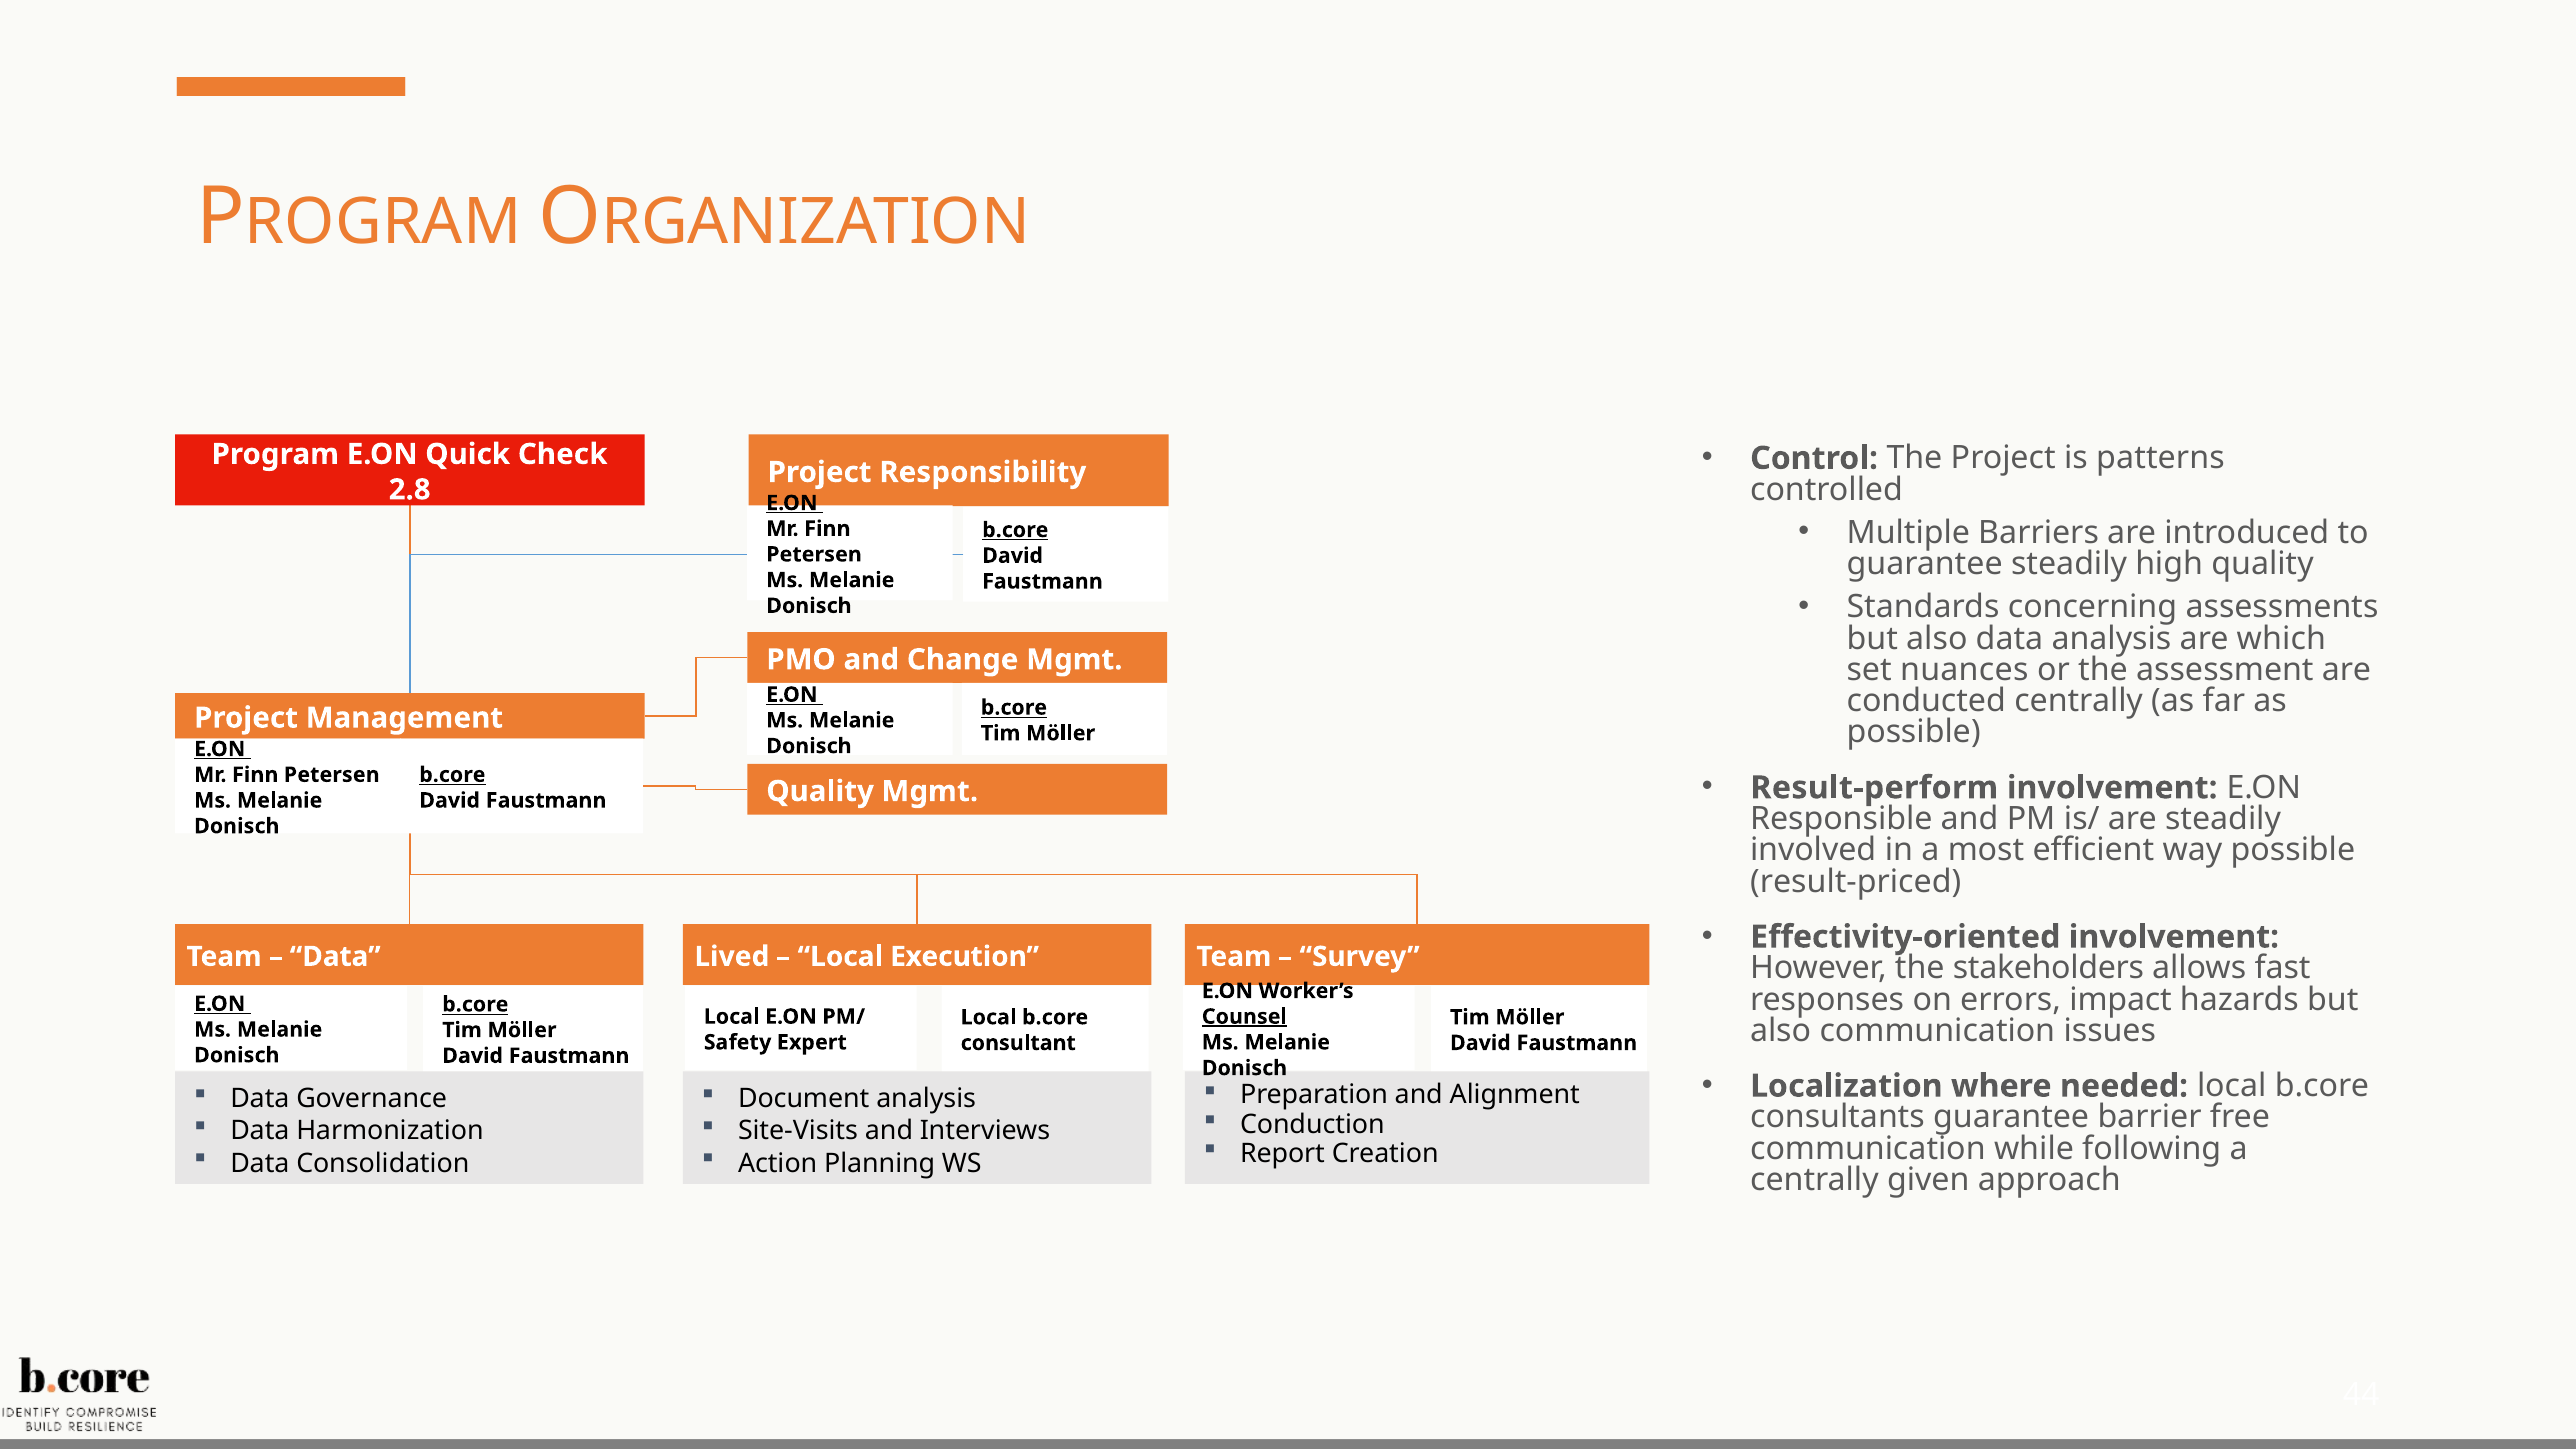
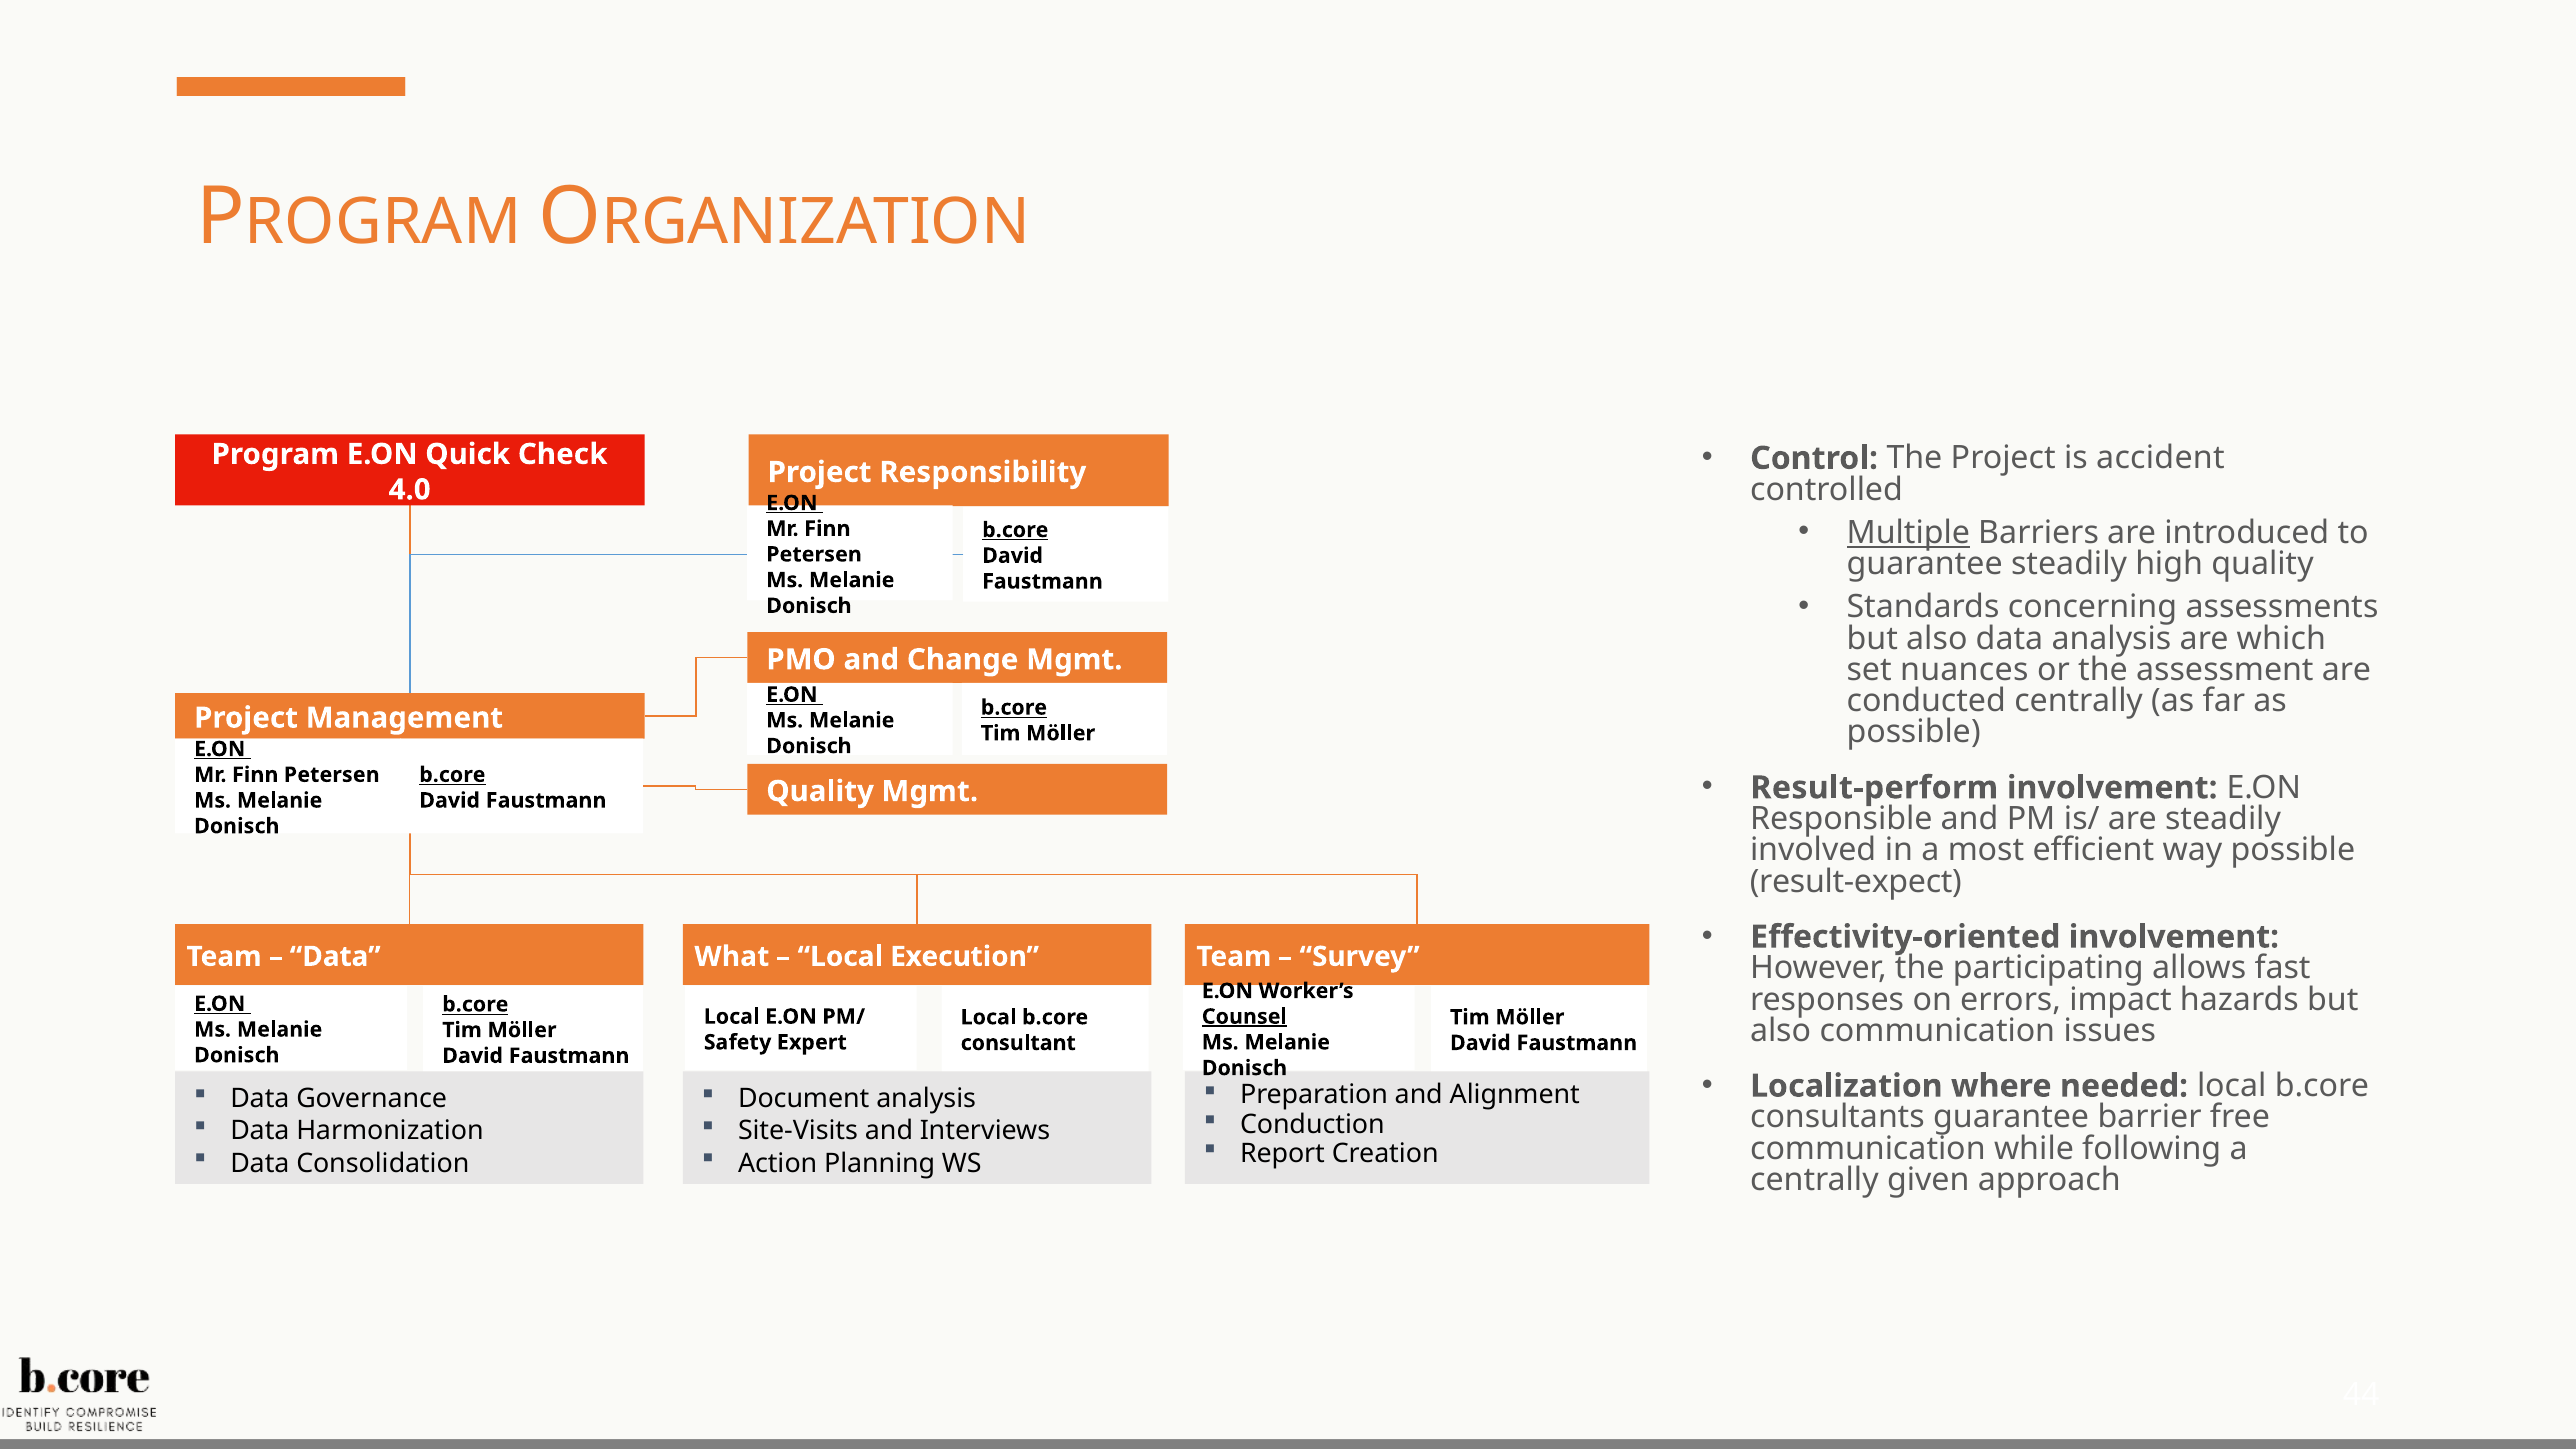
patterns: patterns -> accident
2.8: 2.8 -> 4.0
Multiple underline: none -> present
result-priced: result-priced -> result-expect
Lived: Lived -> What
stakeholders: stakeholders -> participating
